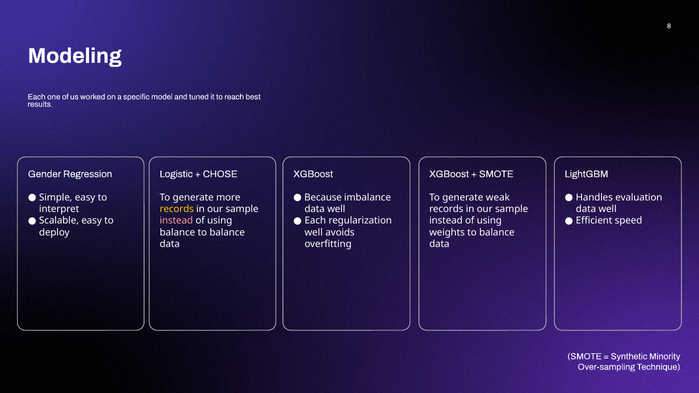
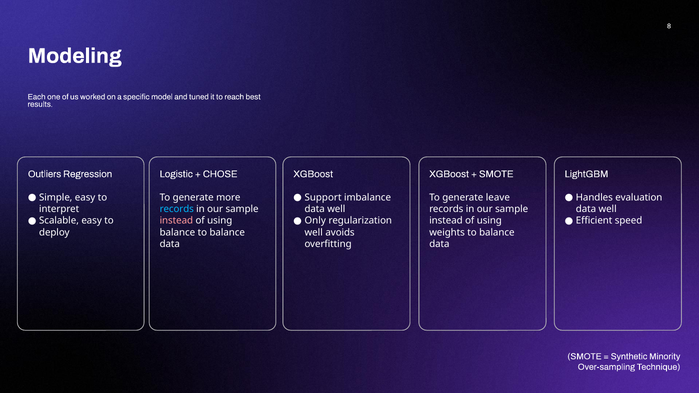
Gender: Gender -> Outliers
Because: Because -> Support
weak: weak -> leave
records at (177, 209) colour: yellow -> light blue
Each at (315, 221): Each -> Only
